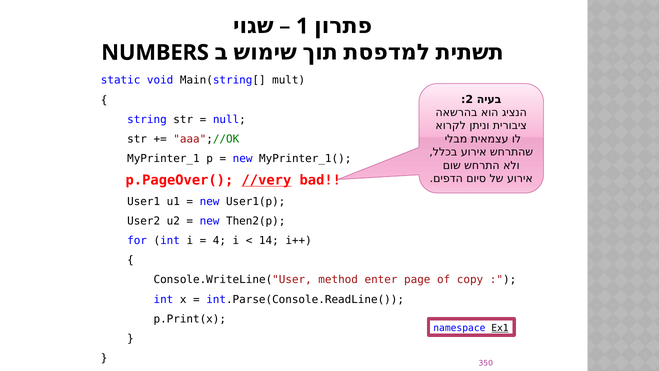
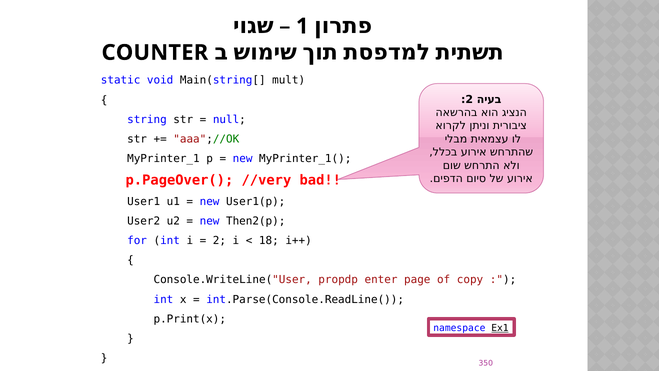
NUMBERS: NUMBERS -> COUNTER
//very underline: present -> none
4 at (219, 240): 4 -> 2
14: 14 -> 18
method: method -> propdp
